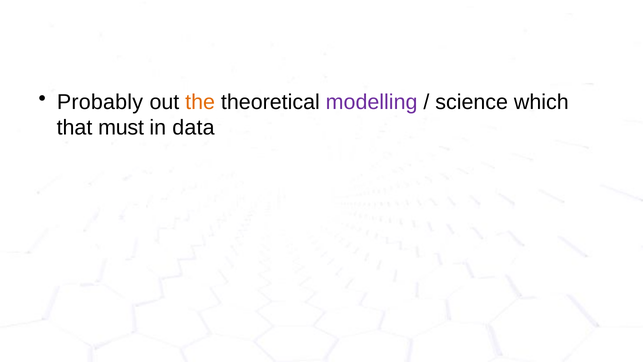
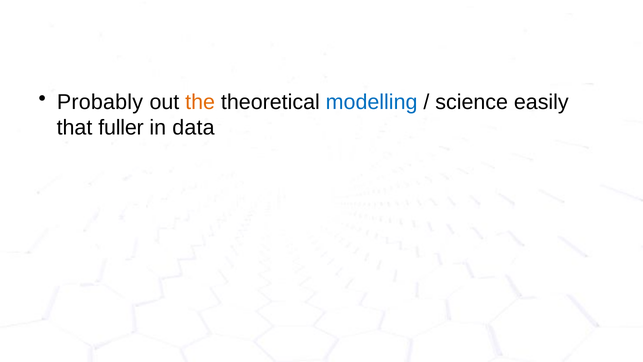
modelling colour: purple -> blue
which: which -> easily
must: must -> fuller
